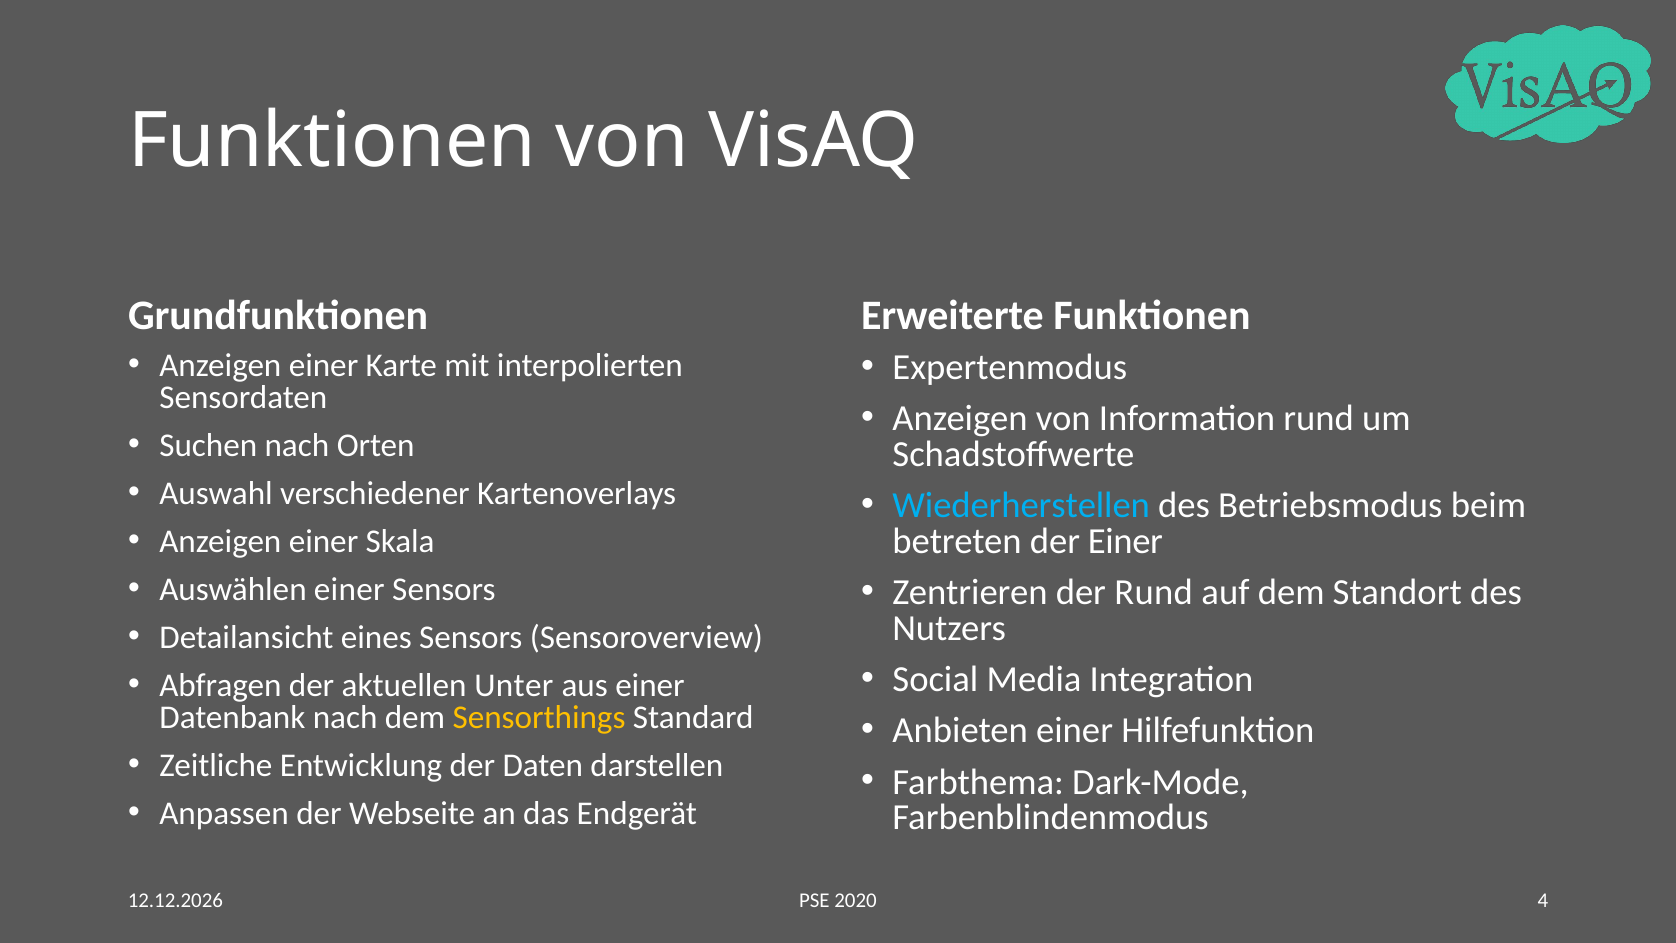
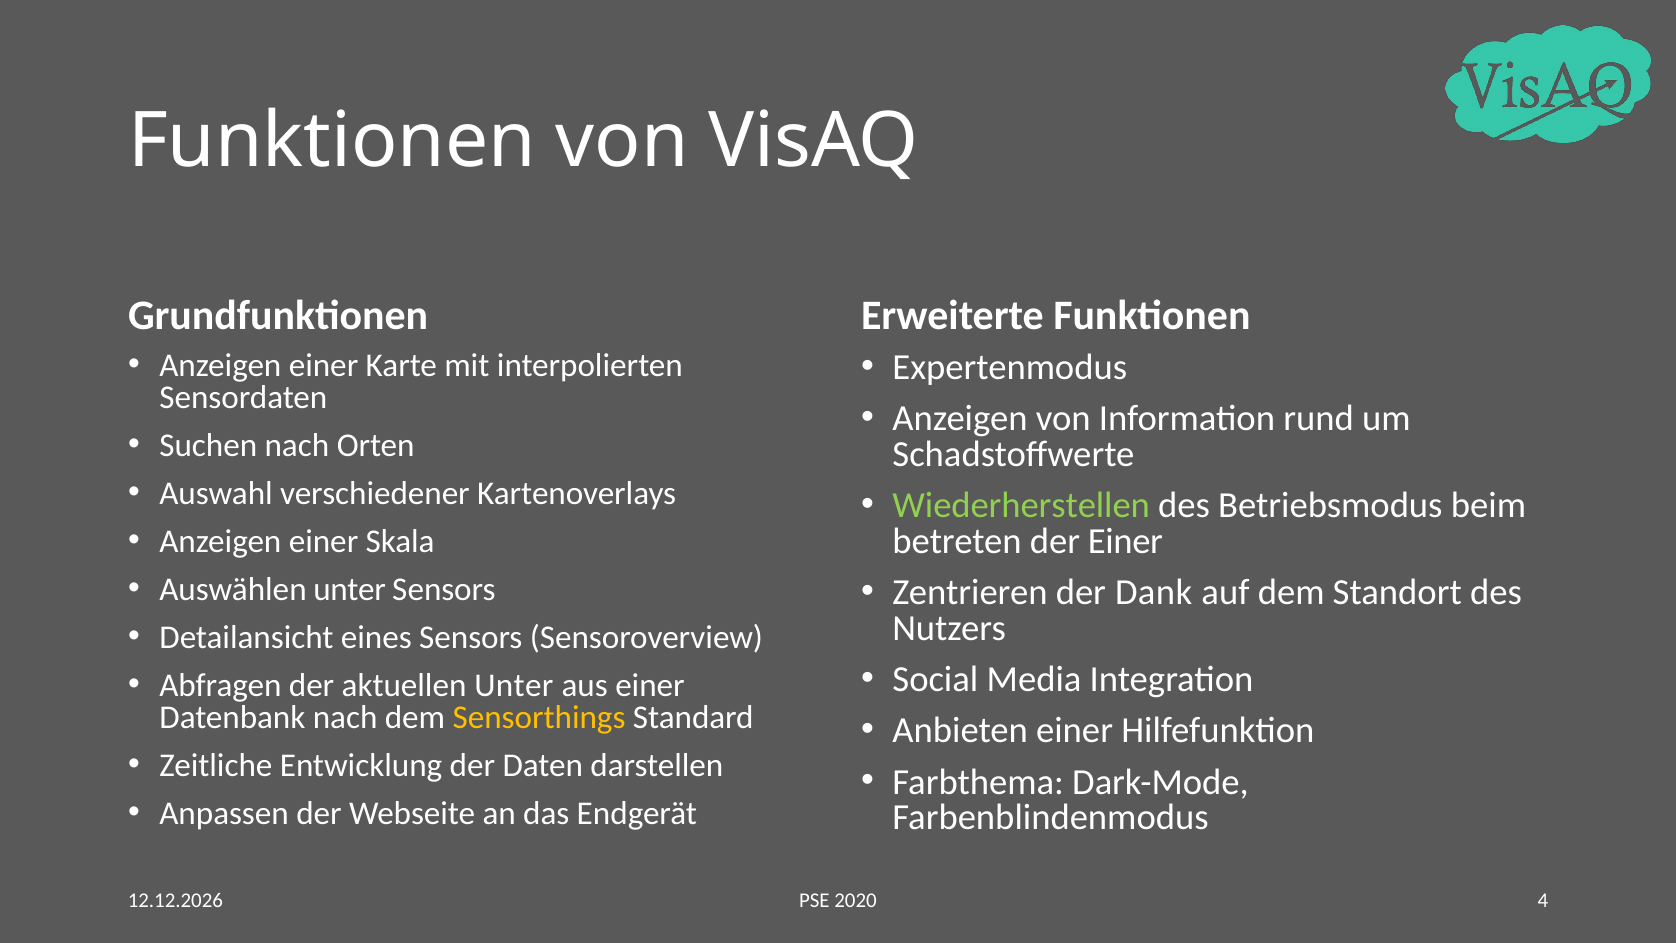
Wiederherstellen colour: light blue -> light green
Auswählen einer: einer -> unter
der Rund: Rund -> Dank
